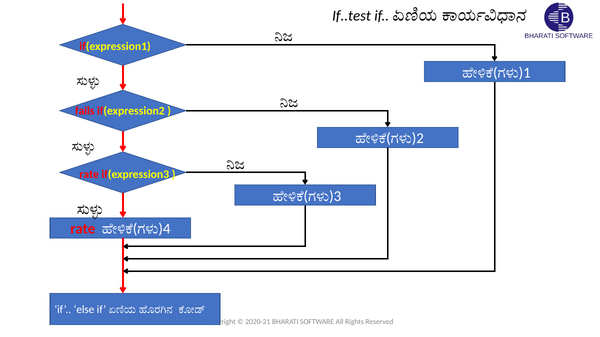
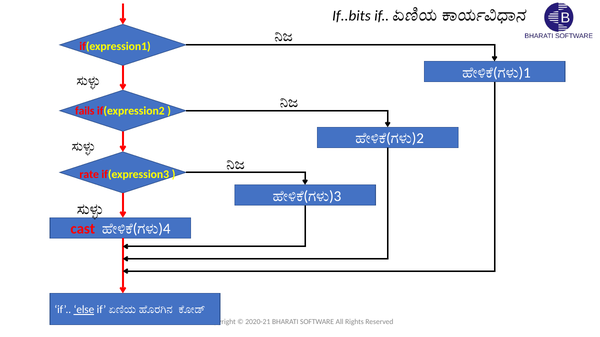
If..test: If..test -> If..bits
rate at (83, 229): rate -> cast
else underline: none -> present
